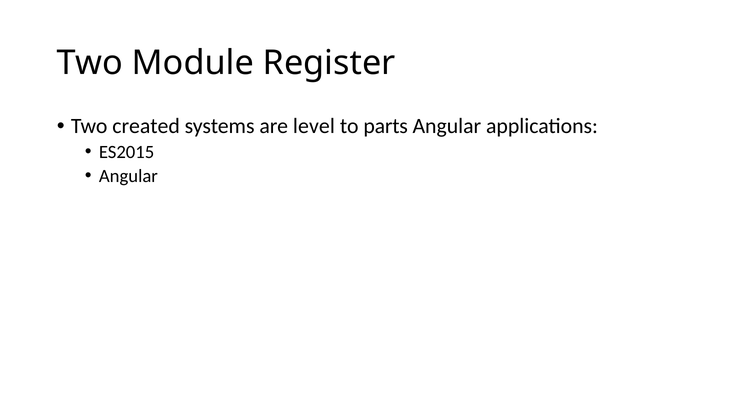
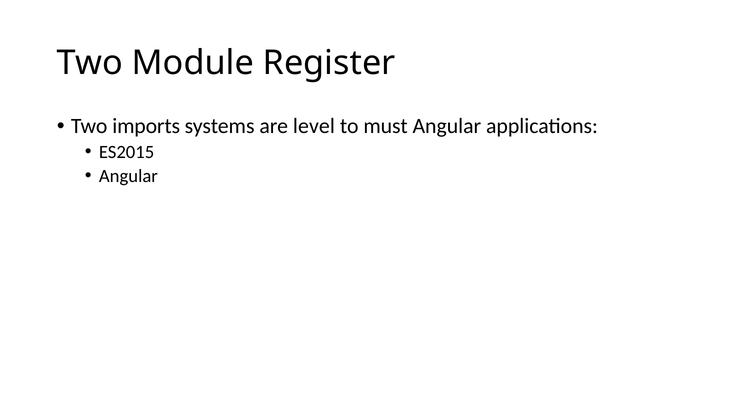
created: created -> imports
parts: parts -> must
